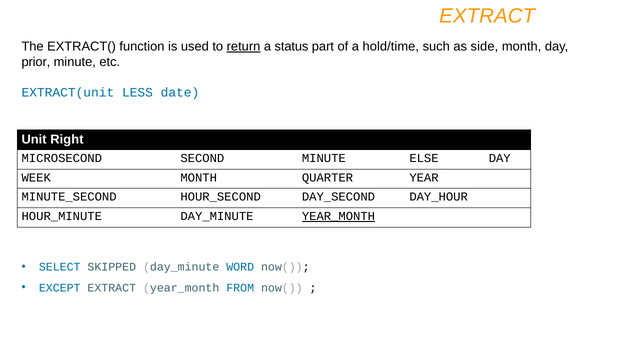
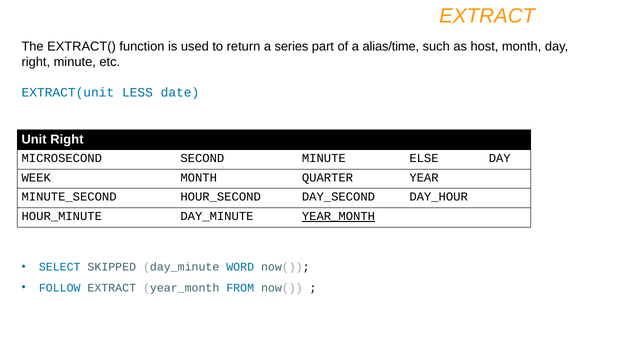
return underline: present -> none
status: status -> series
hold/time: hold/time -> alias/time
side: side -> host
prior at (36, 62): prior -> right
EXCEPT: EXCEPT -> FOLLOW
